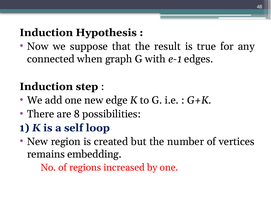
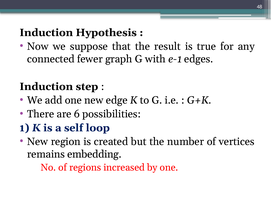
when: when -> fewer
8: 8 -> 6
